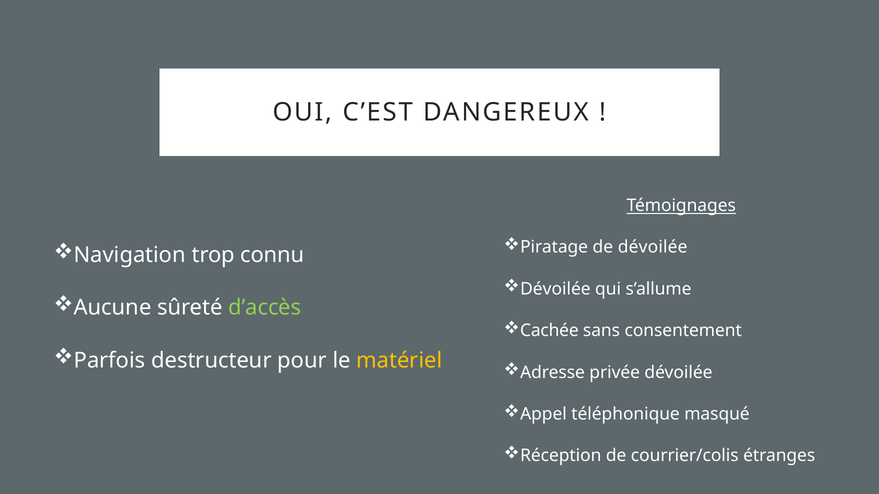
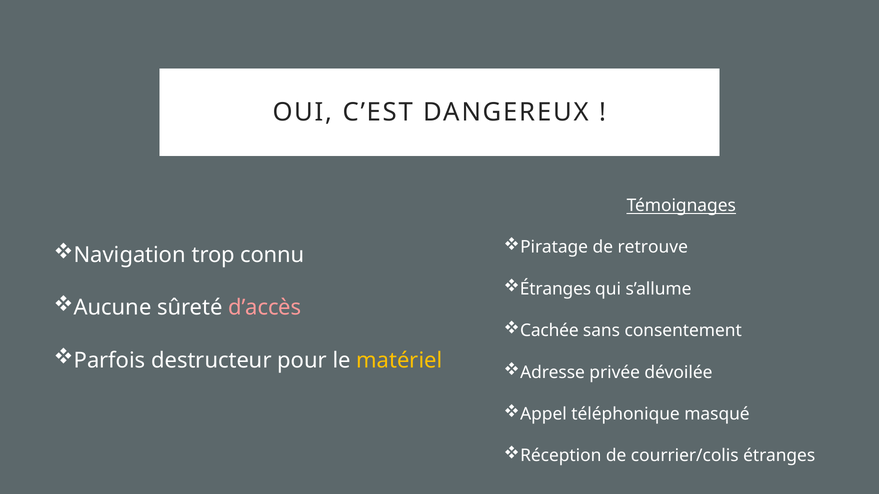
de dévoilée: dévoilée -> retrouve
Dévoilée at (555, 289): Dévoilée -> Étranges
d’accès colour: light green -> pink
